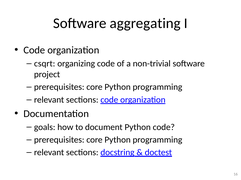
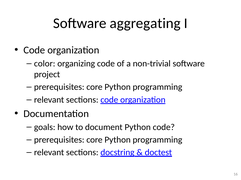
csqrt: csqrt -> color
